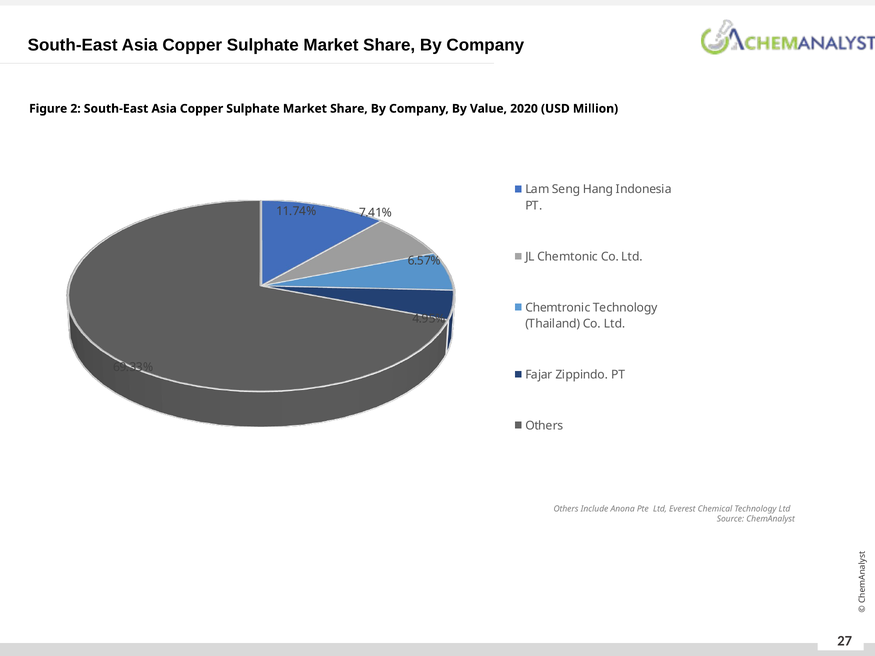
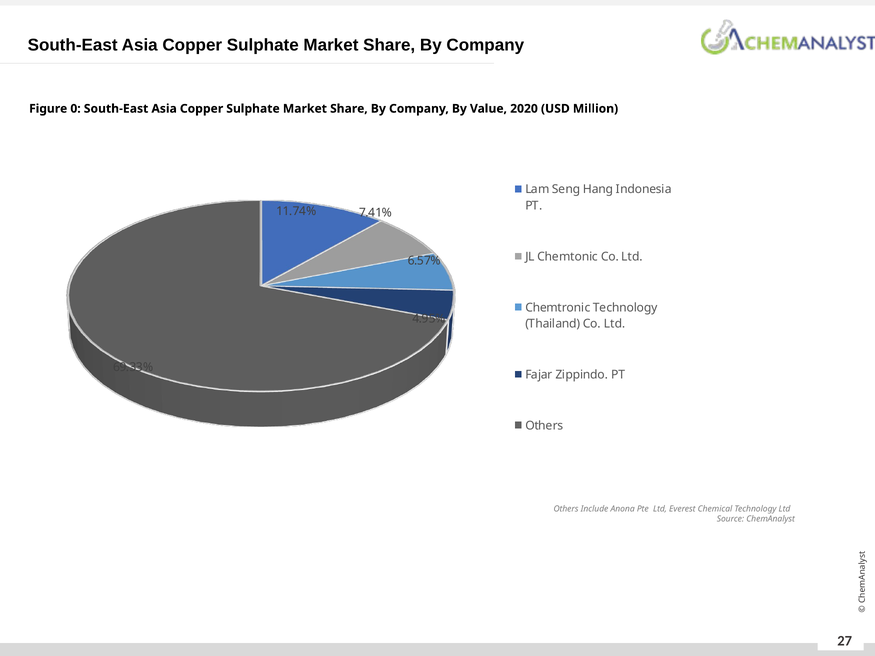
2: 2 -> 0
